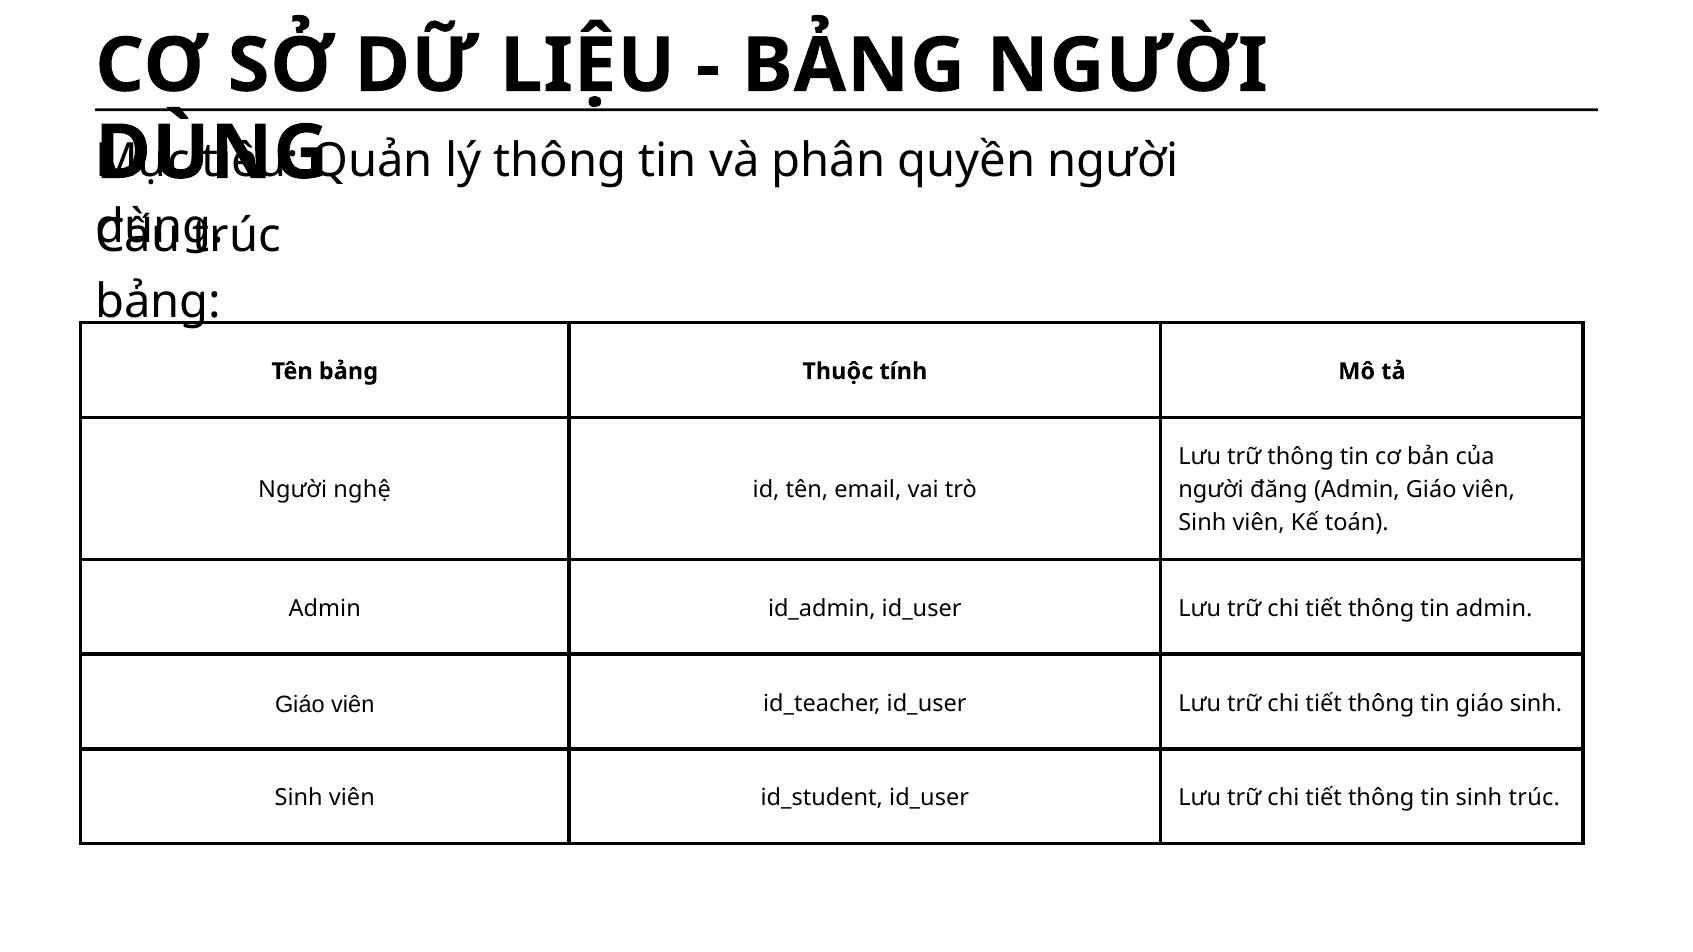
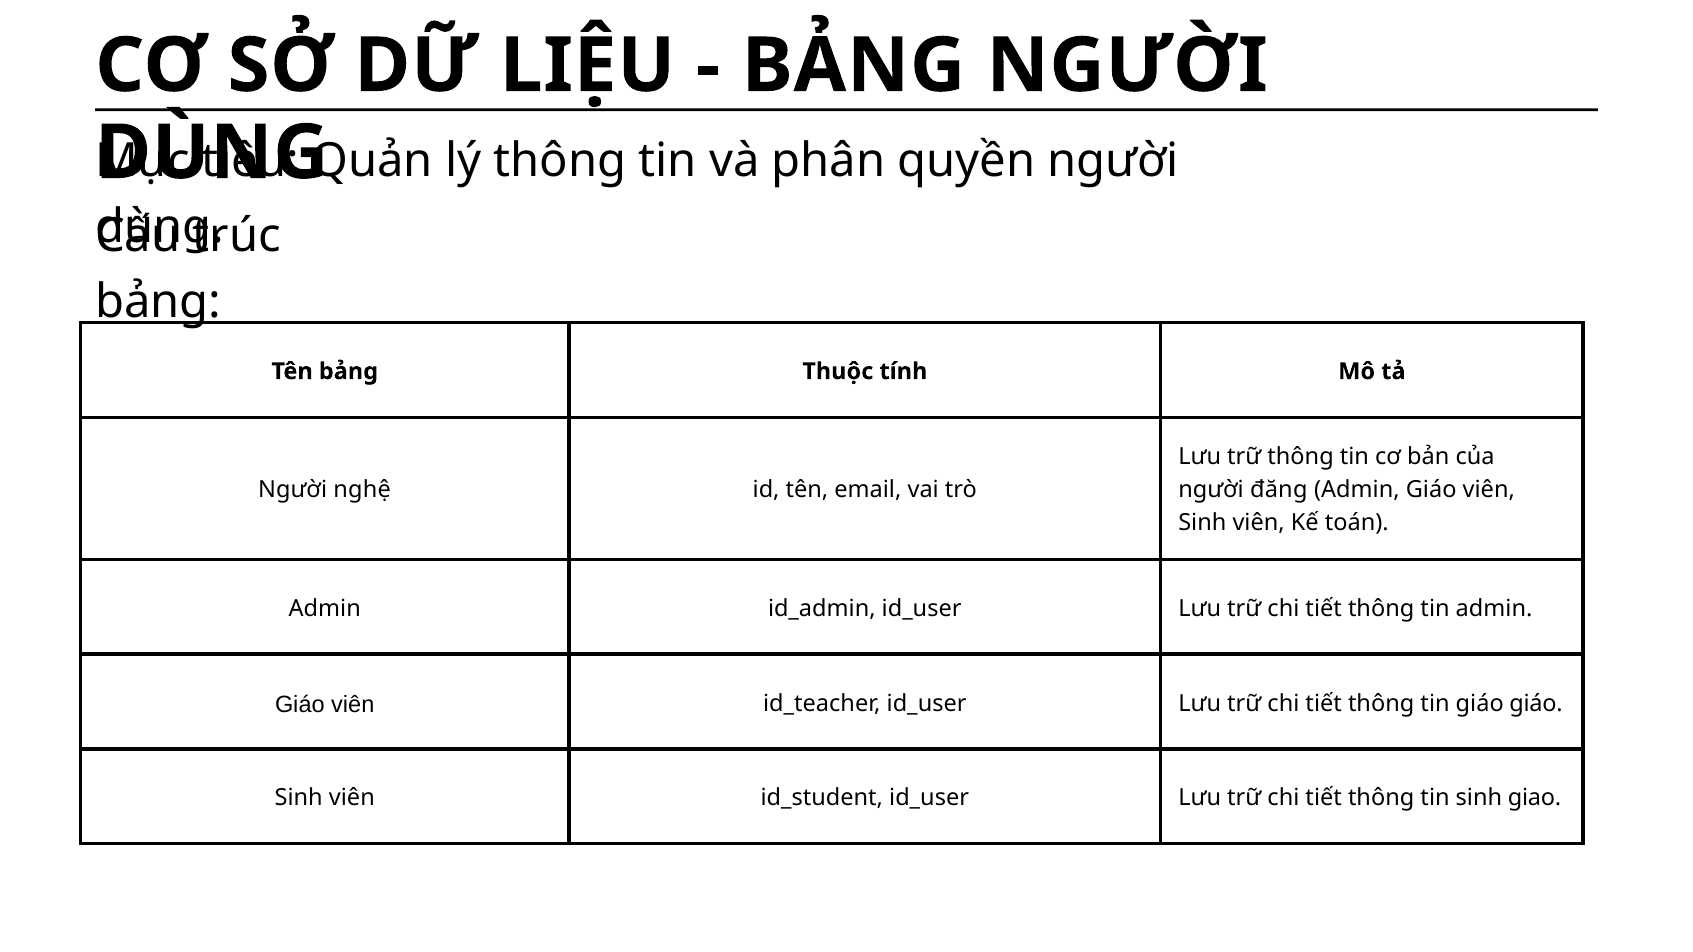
giáo sinh: sinh -> giáo
sinh trúc: trúc -> giao
